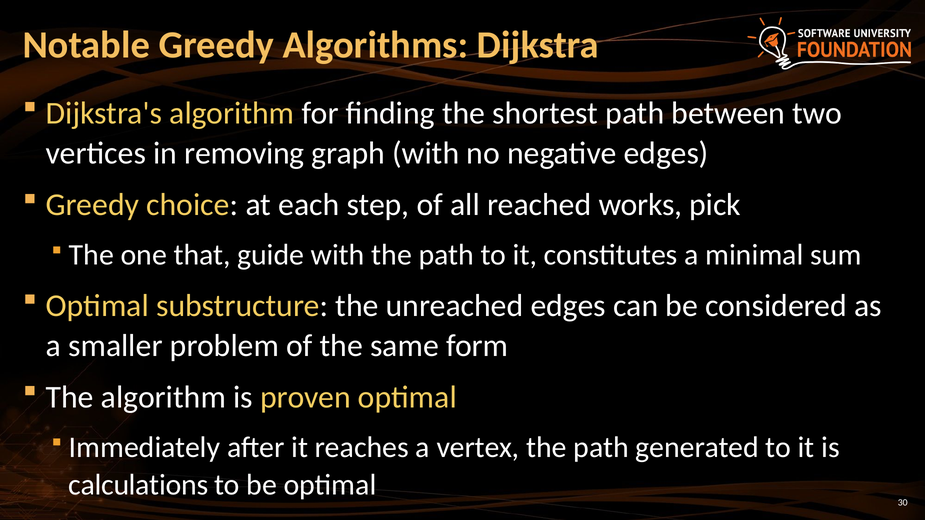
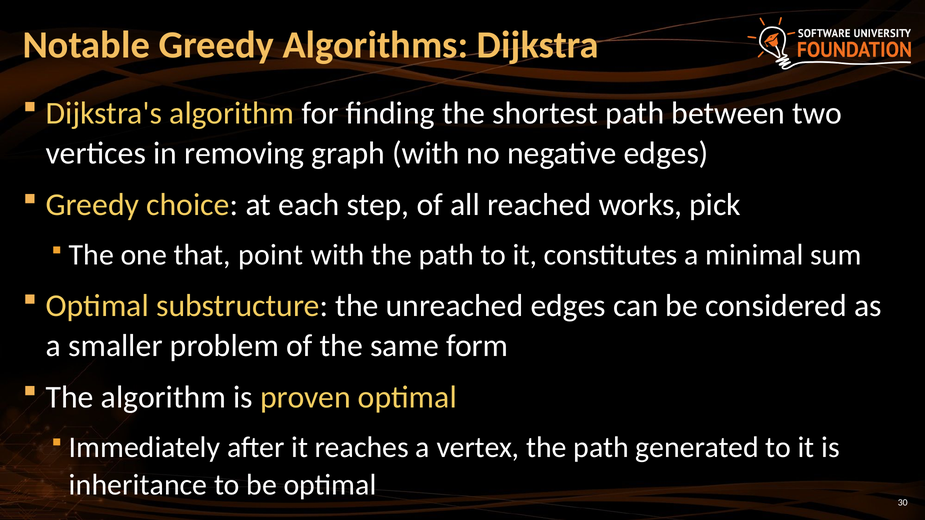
guide: guide -> point
calculations: calculations -> inheritance
